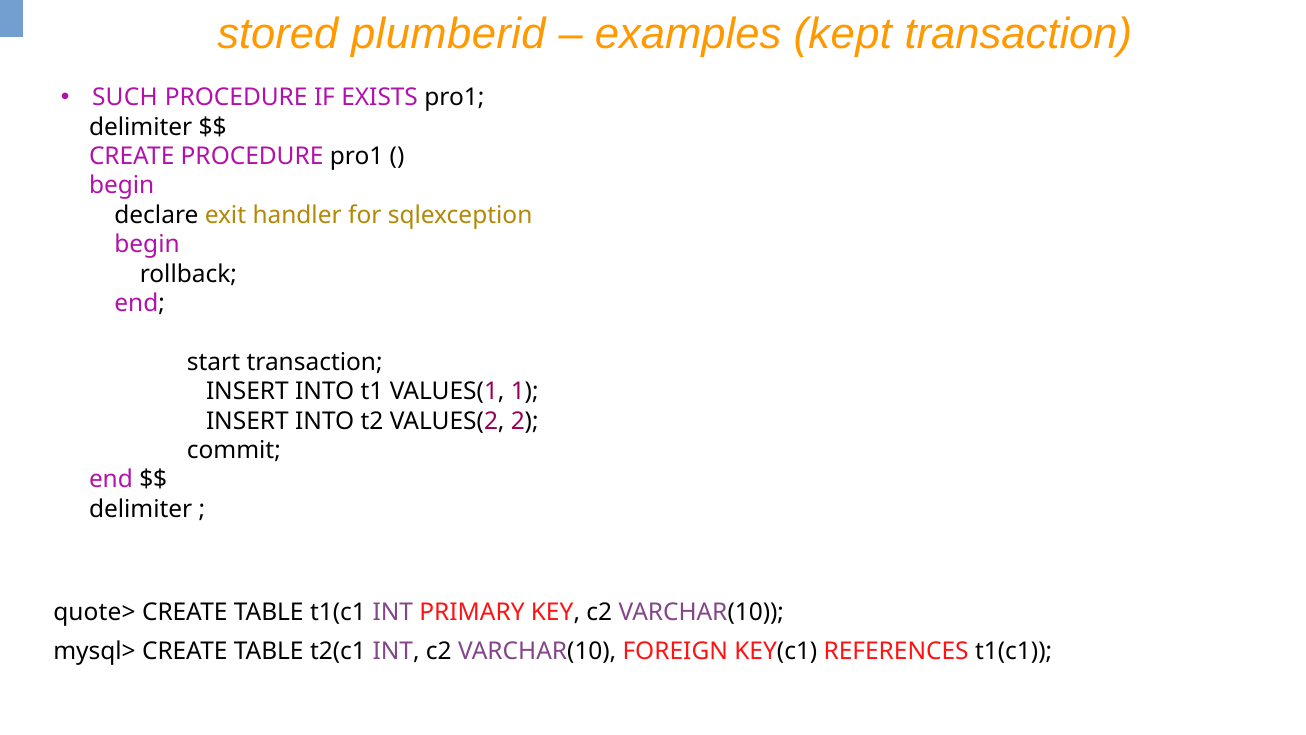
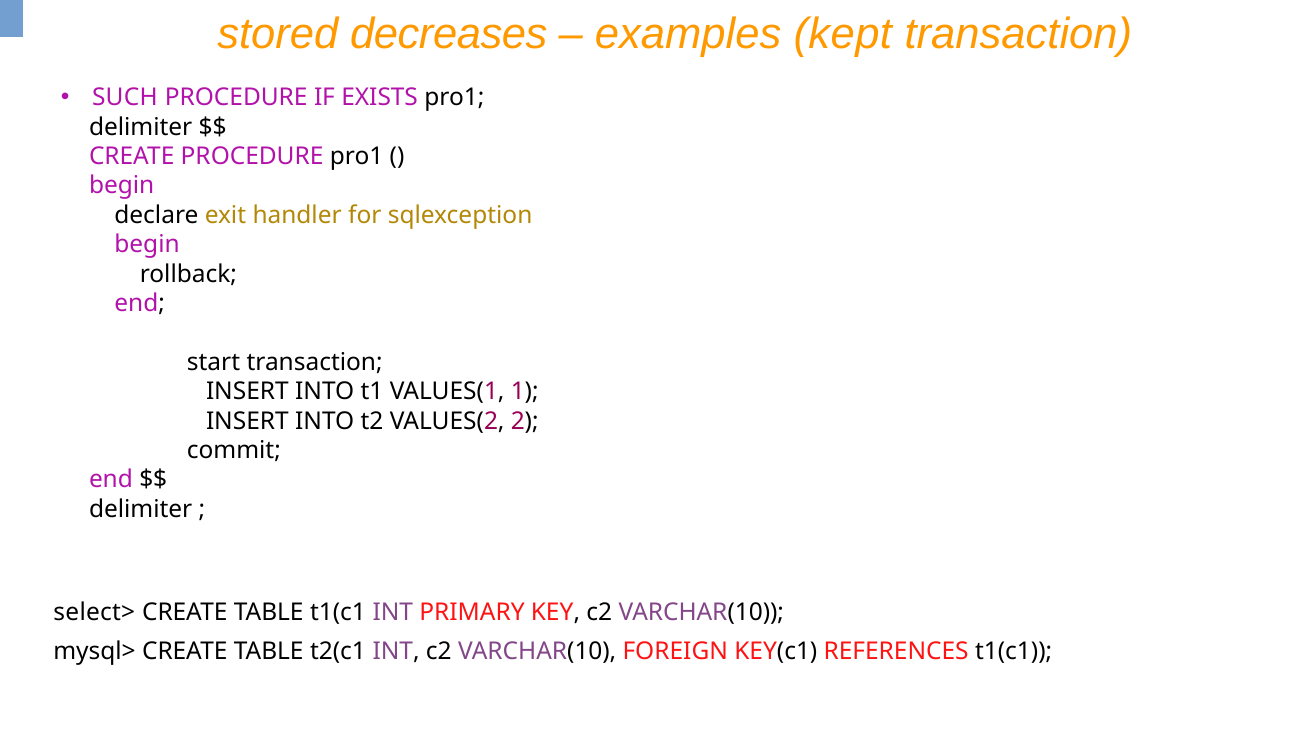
plumberid: plumberid -> decreases
quote>: quote> -> select>
